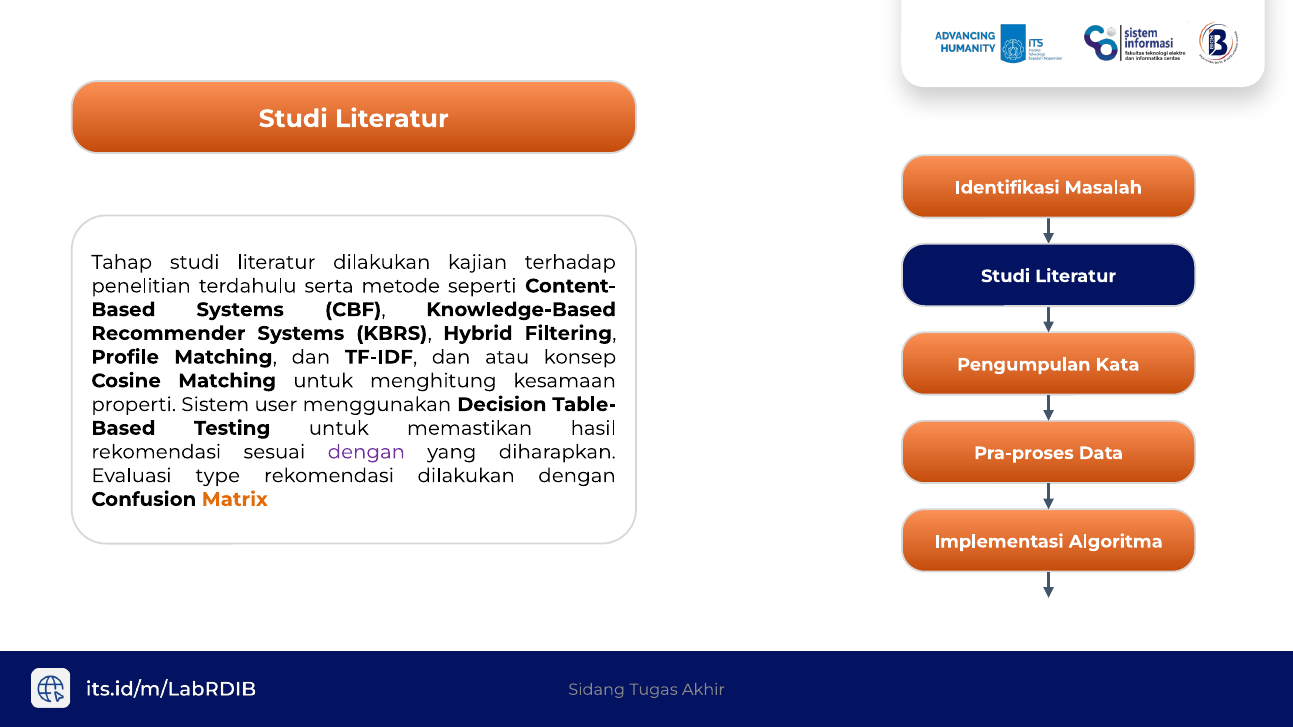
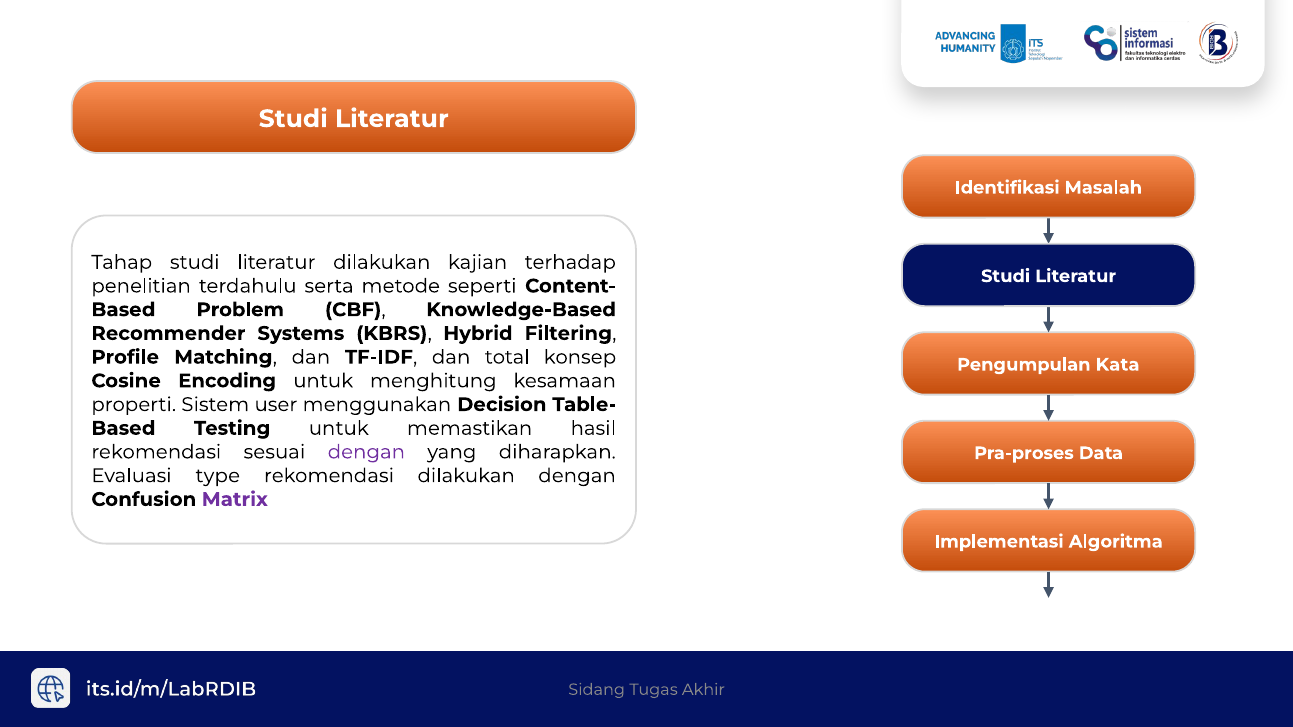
Systems at (240, 310): Systems -> Problem
atau: atau -> total
Cosine Matching: Matching -> Encoding
Matrix colour: orange -> purple
